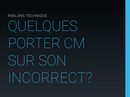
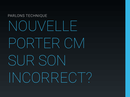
QUELQUES: QUELQUES -> NOUVELLE
